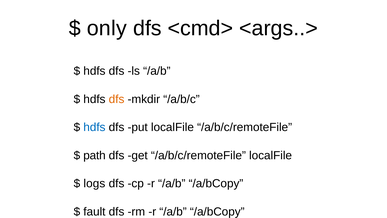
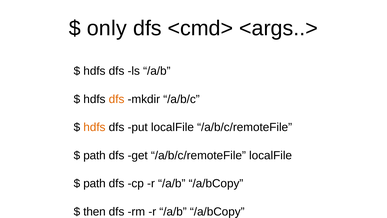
hdfs at (94, 127) colour: blue -> orange
logs at (94, 183): logs -> path
fault: fault -> then
